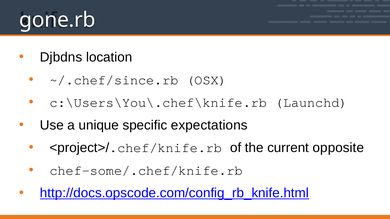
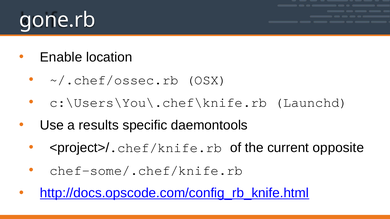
Djbdns: Djbdns -> Enable
~/.chef/since.rb: ~/.chef/since.rb -> ~/.chef/ossec.rb
unique: unique -> results
expectations: expectations -> daemontools
